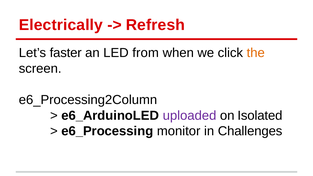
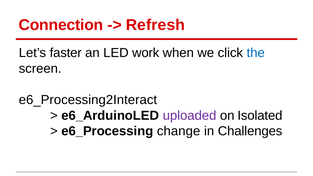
Electrically: Electrically -> Connection
from: from -> work
the colour: orange -> blue
e6_Processing2Column: e6_Processing2Column -> e6_Processing2Interact
monitor: monitor -> change
